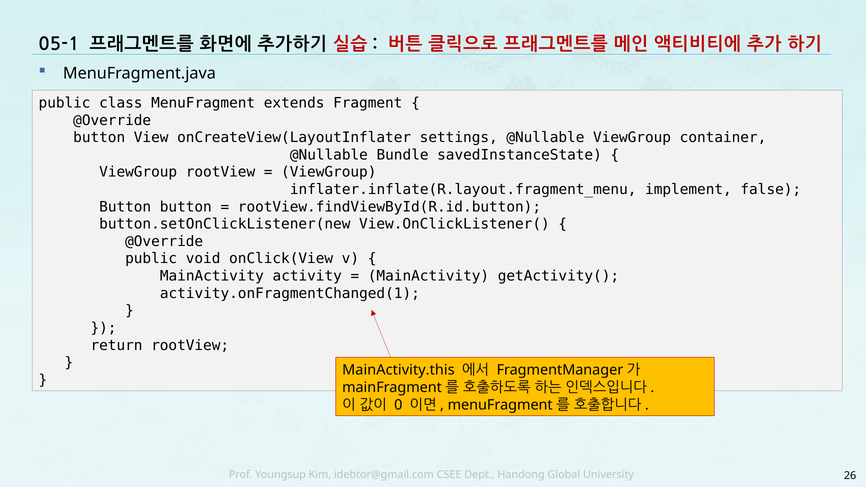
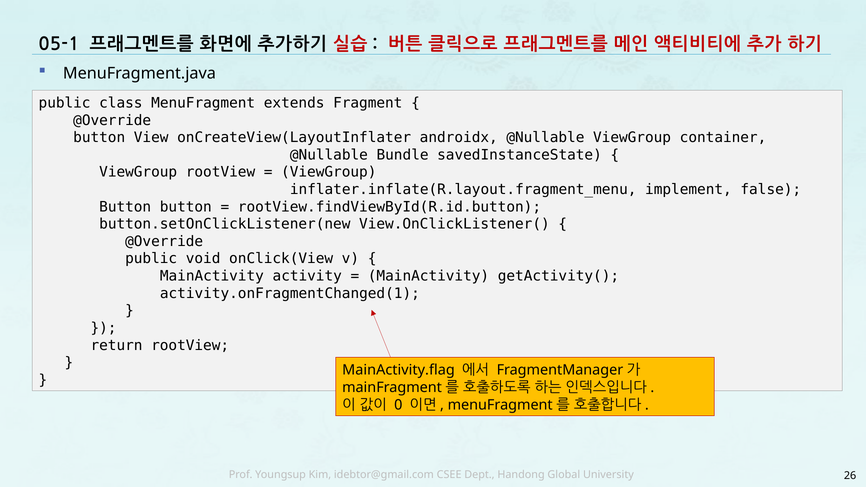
settings: settings -> androidx
MainActivity.this: MainActivity.this -> MainActivity.flag
